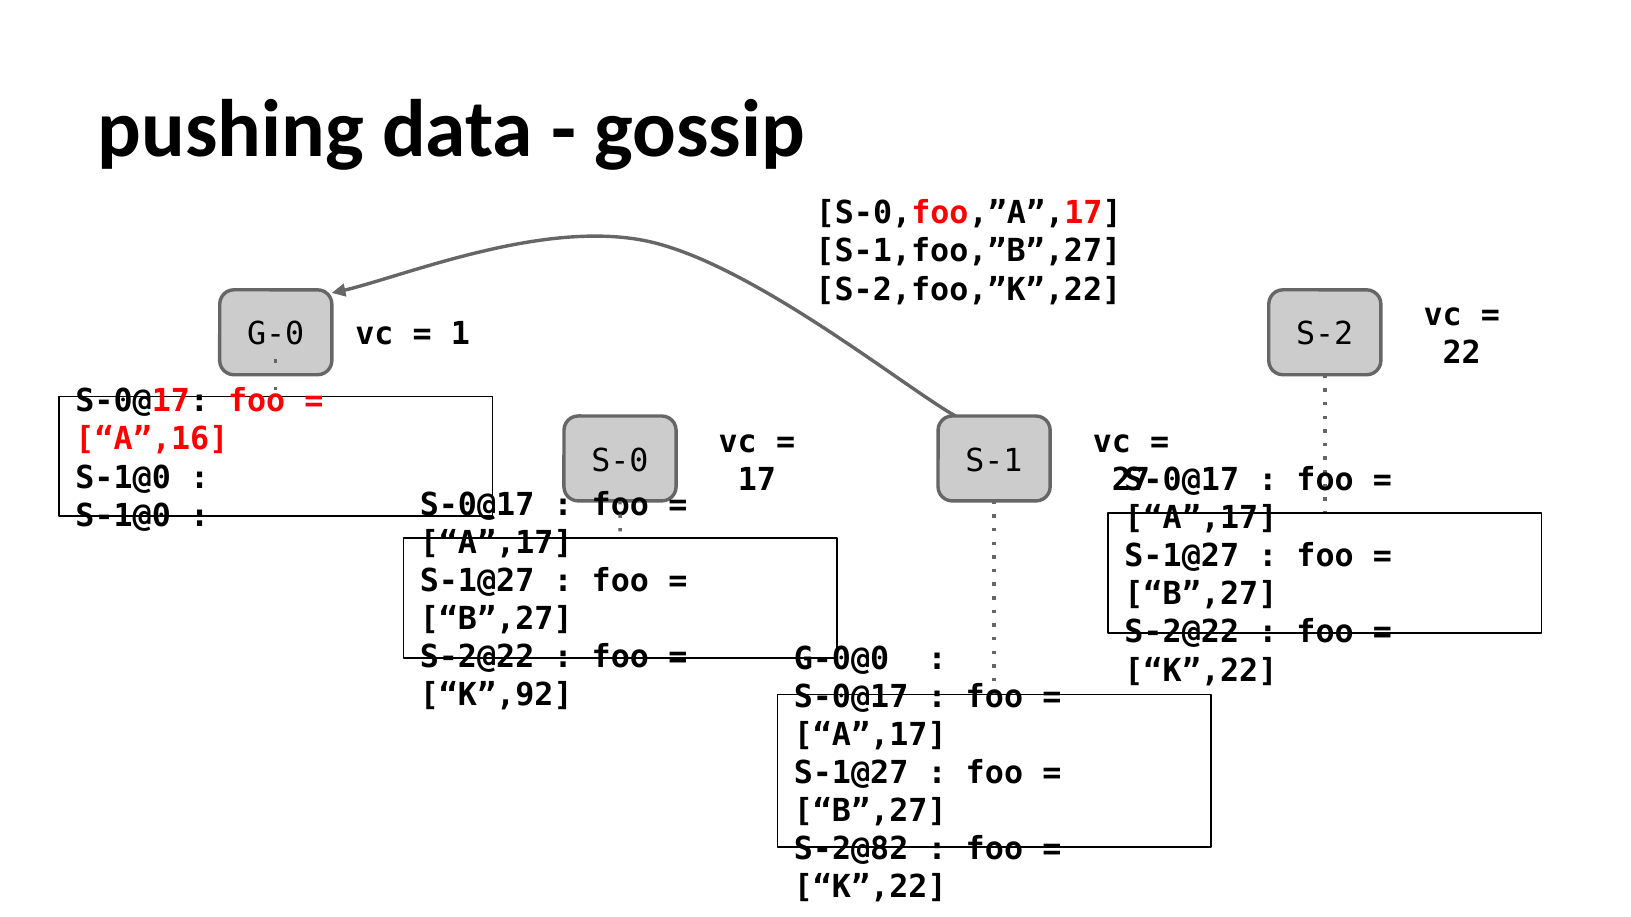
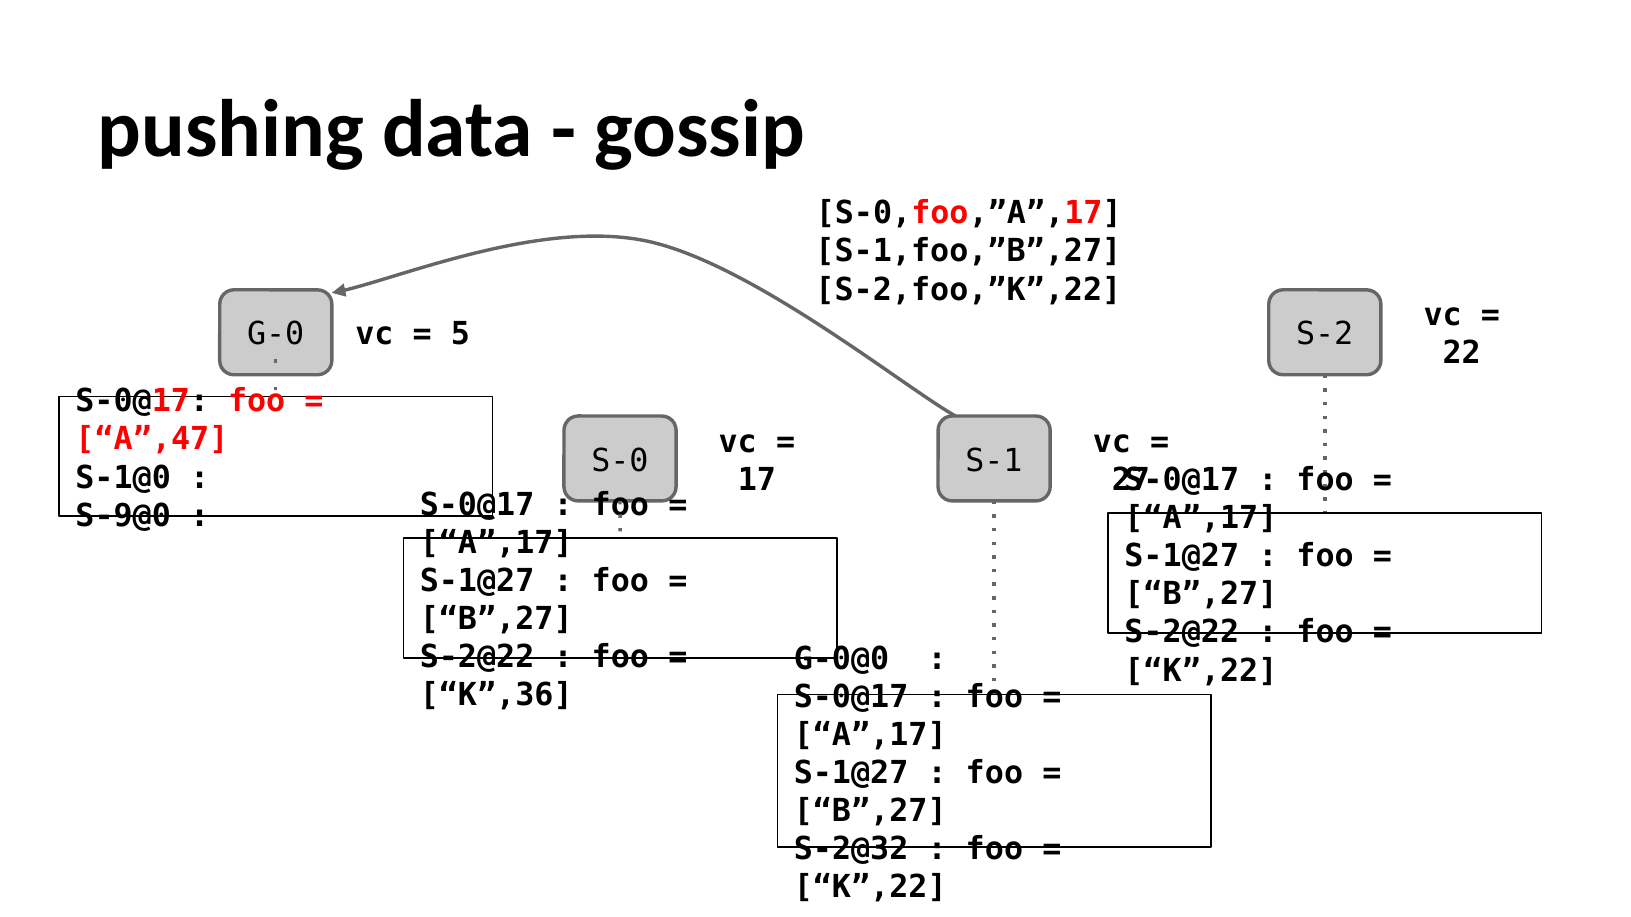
1: 1 -> 5
A”,16: A”,16 -> A”,47
S-1@0 at (123, 516): S-1@0 -> S-9@0
K”,92: K”,92 -> K”,36
S-2@82: S-2@82 -> S-2@32
